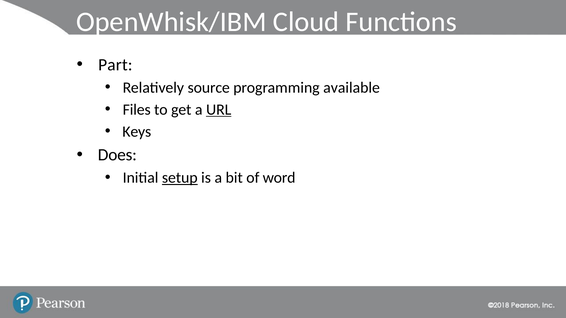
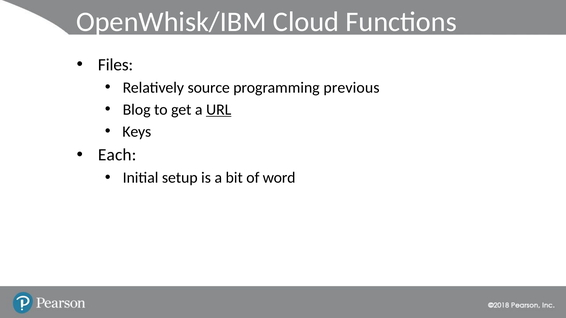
Part: Part -> Files
available: available -> previous
Files: Files -> Blog
Does: Does -> Each
setup underline: present -> none
